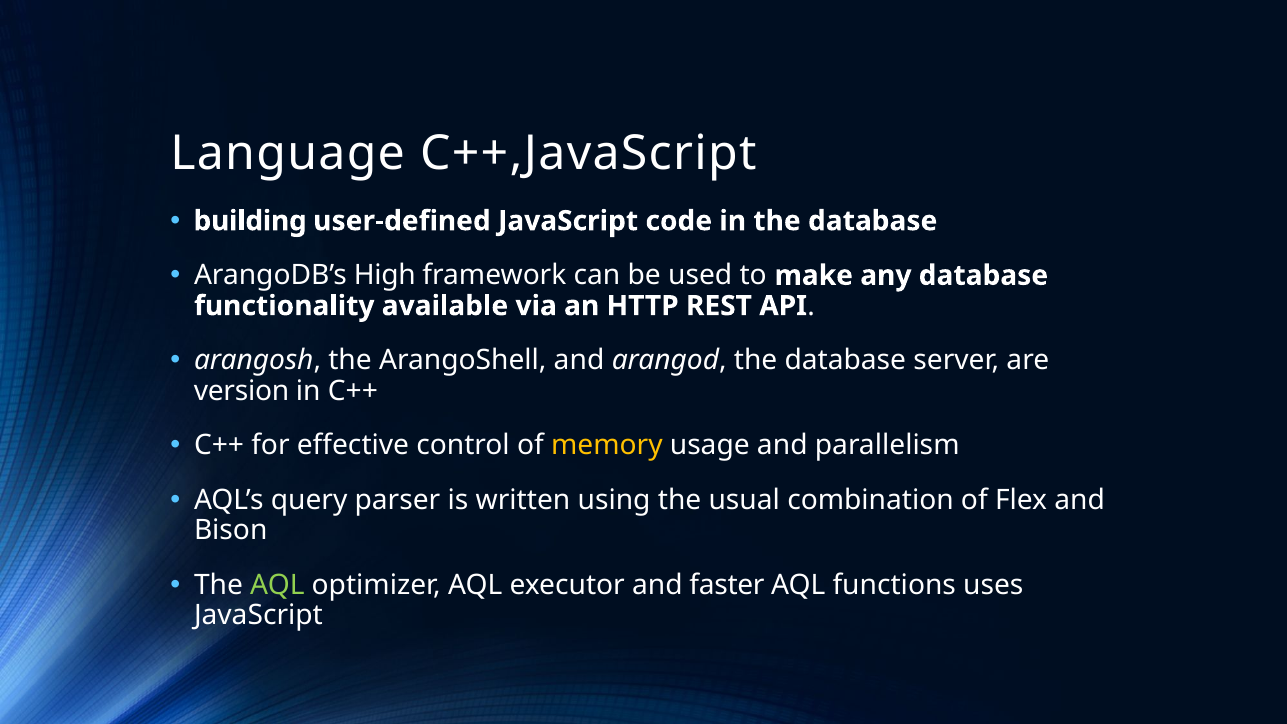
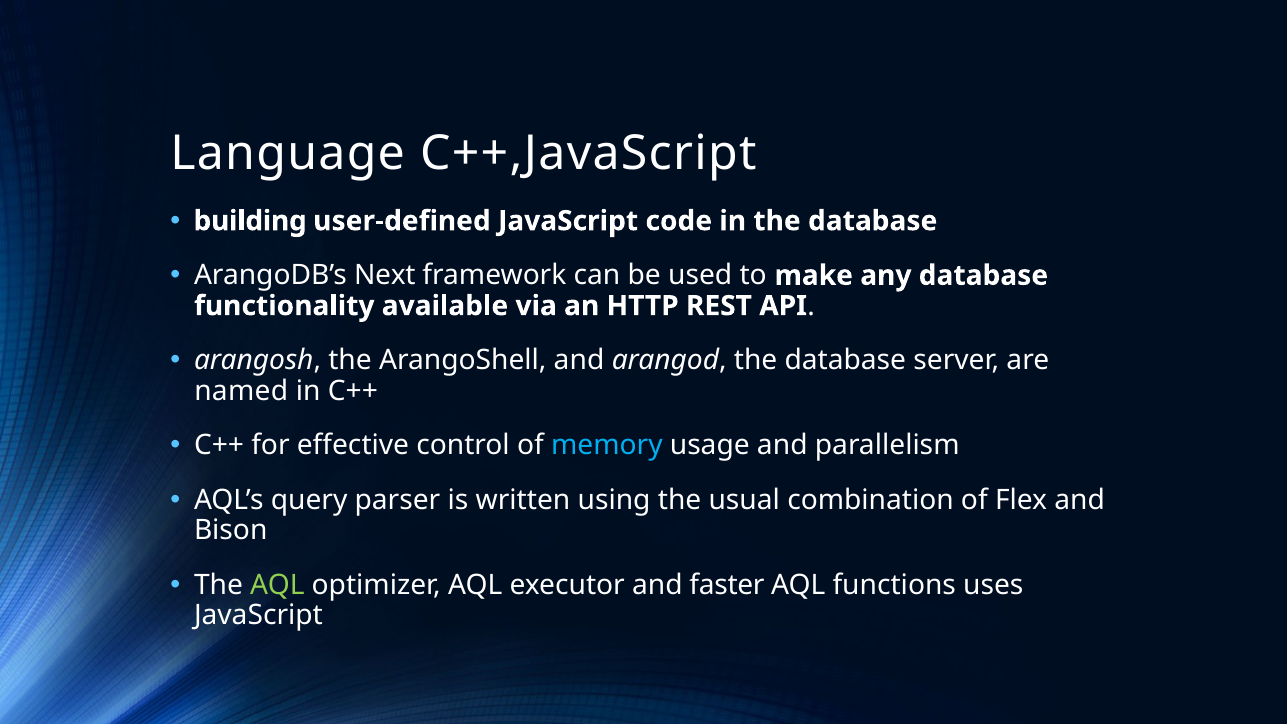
High: High -> Next
version: version -> named
memory colour: yellow -> light blue
